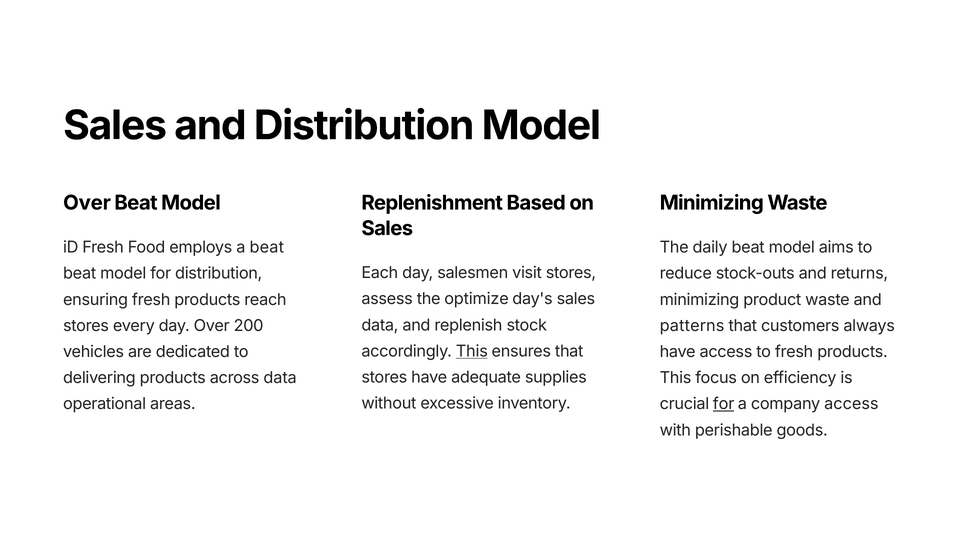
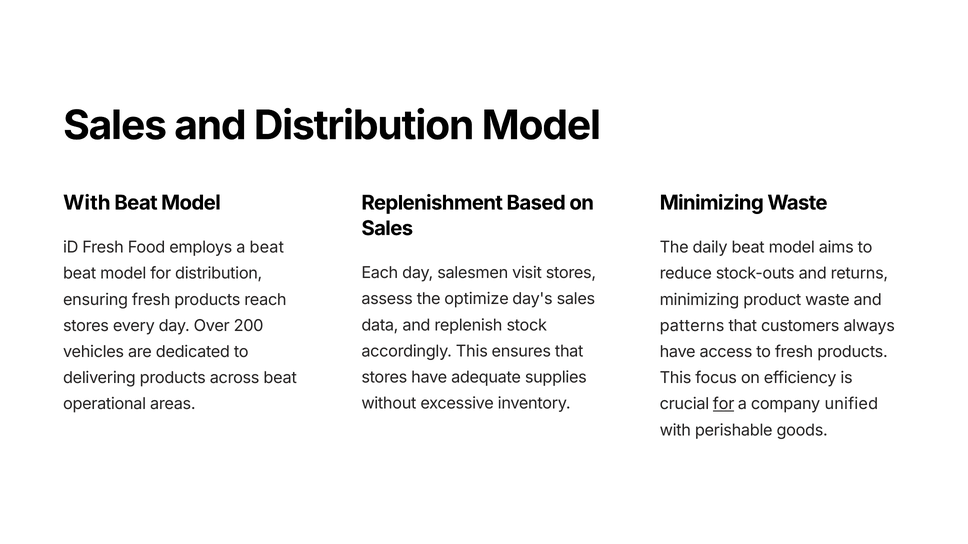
Over at (87, 203): Over -> With
This at (472, 352) underline: present -> none
across data: data -> beat
company access: access -> unified
